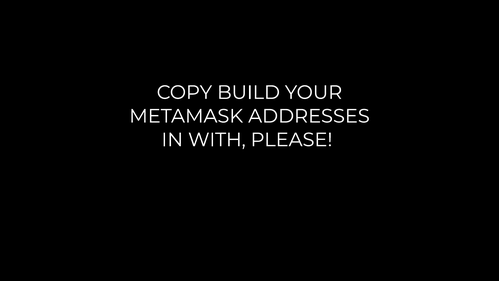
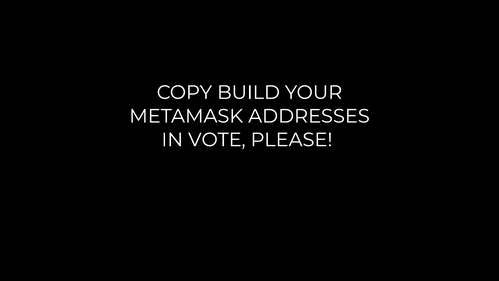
WITH: WITH -> VOTE
